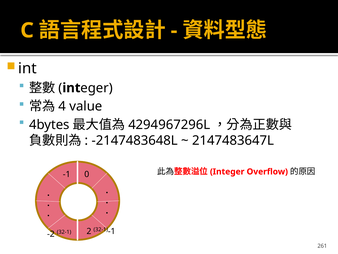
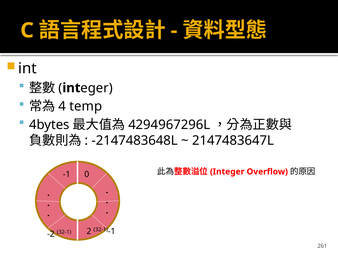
value: value -> temp
